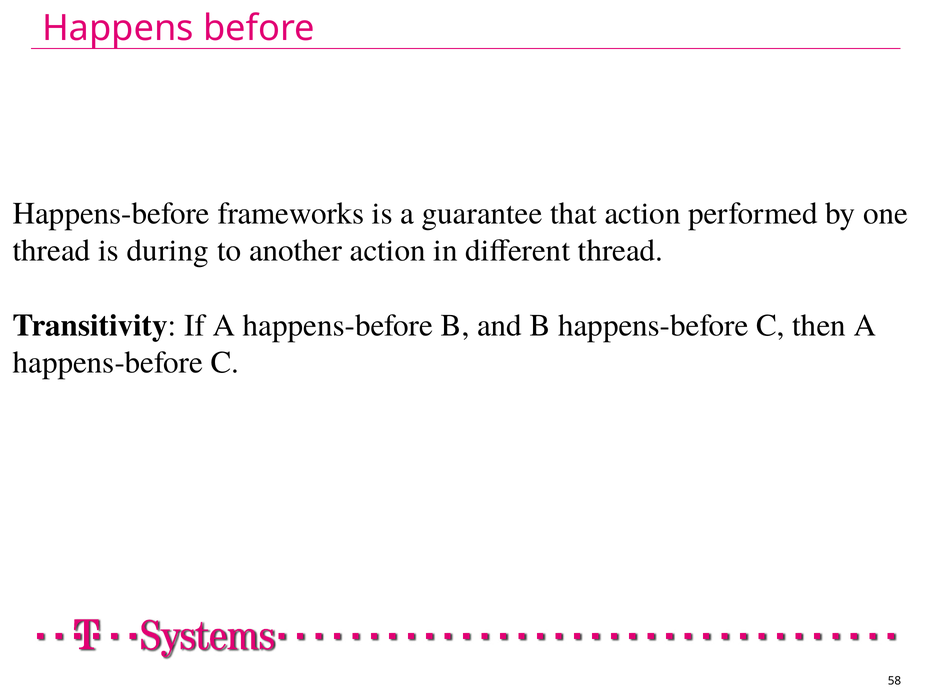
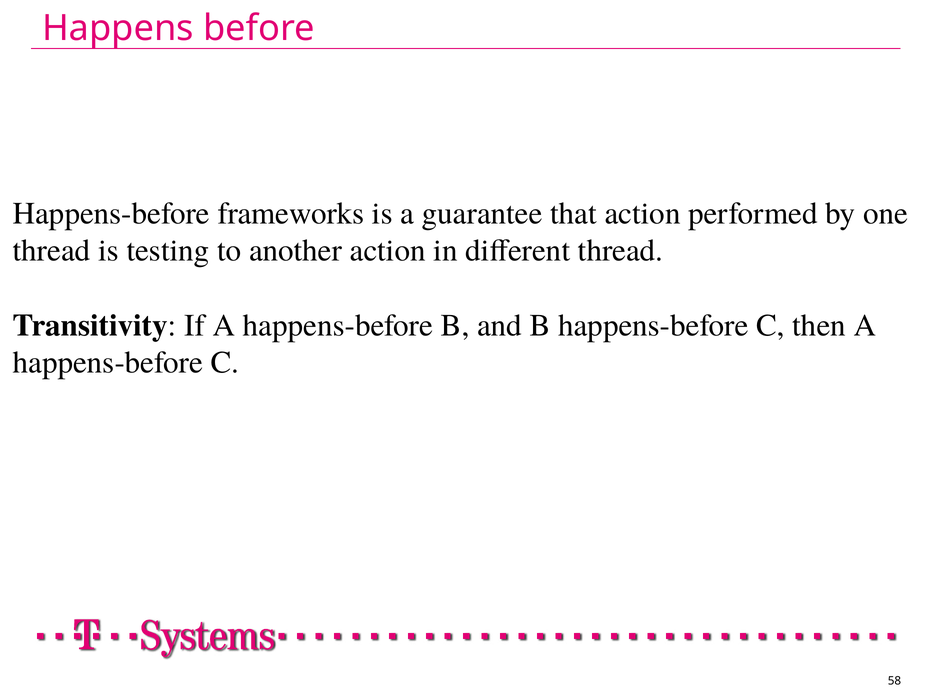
during: during -> testing
